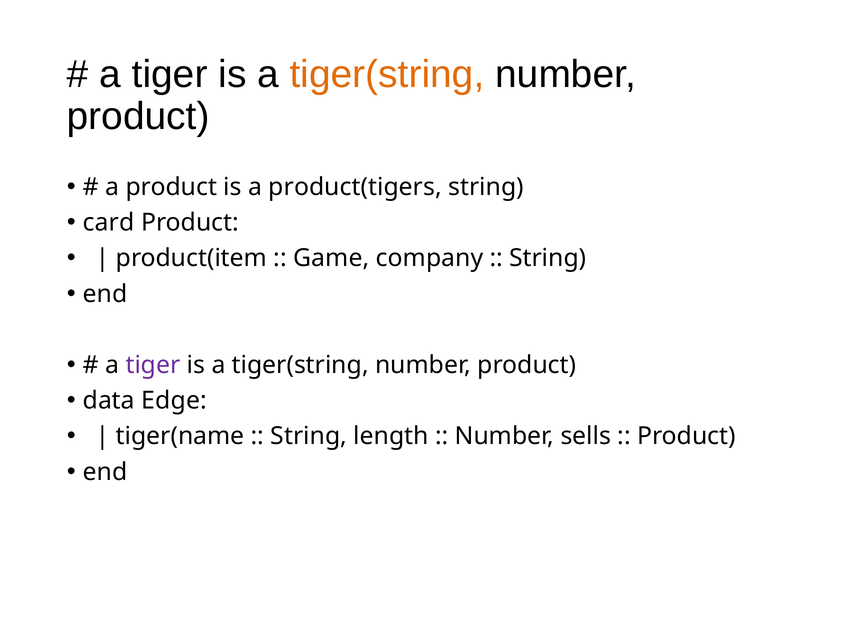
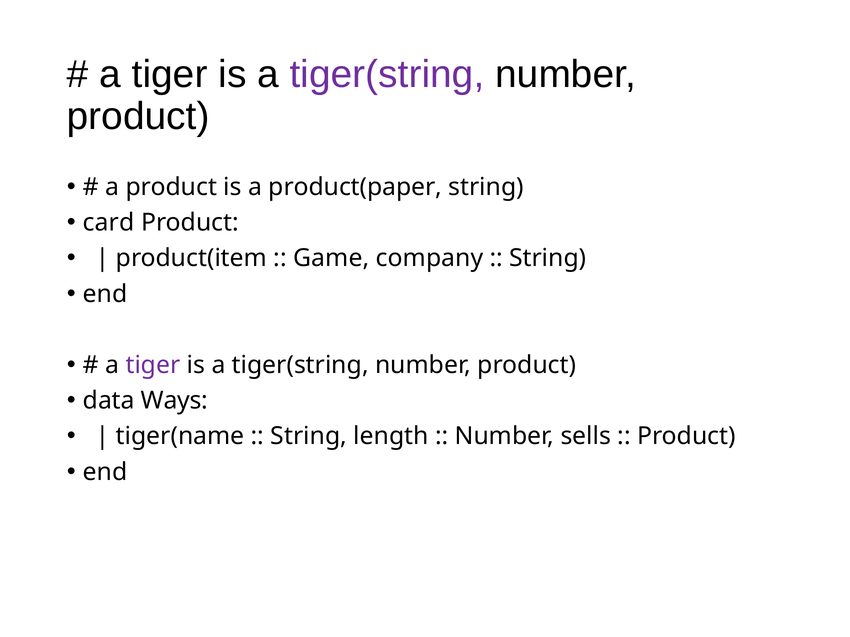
tiger(string at (387, 74) colour: orange -> purple
product(tigers: product(tigers -> product(paper
Edge: Edge -> Ways
